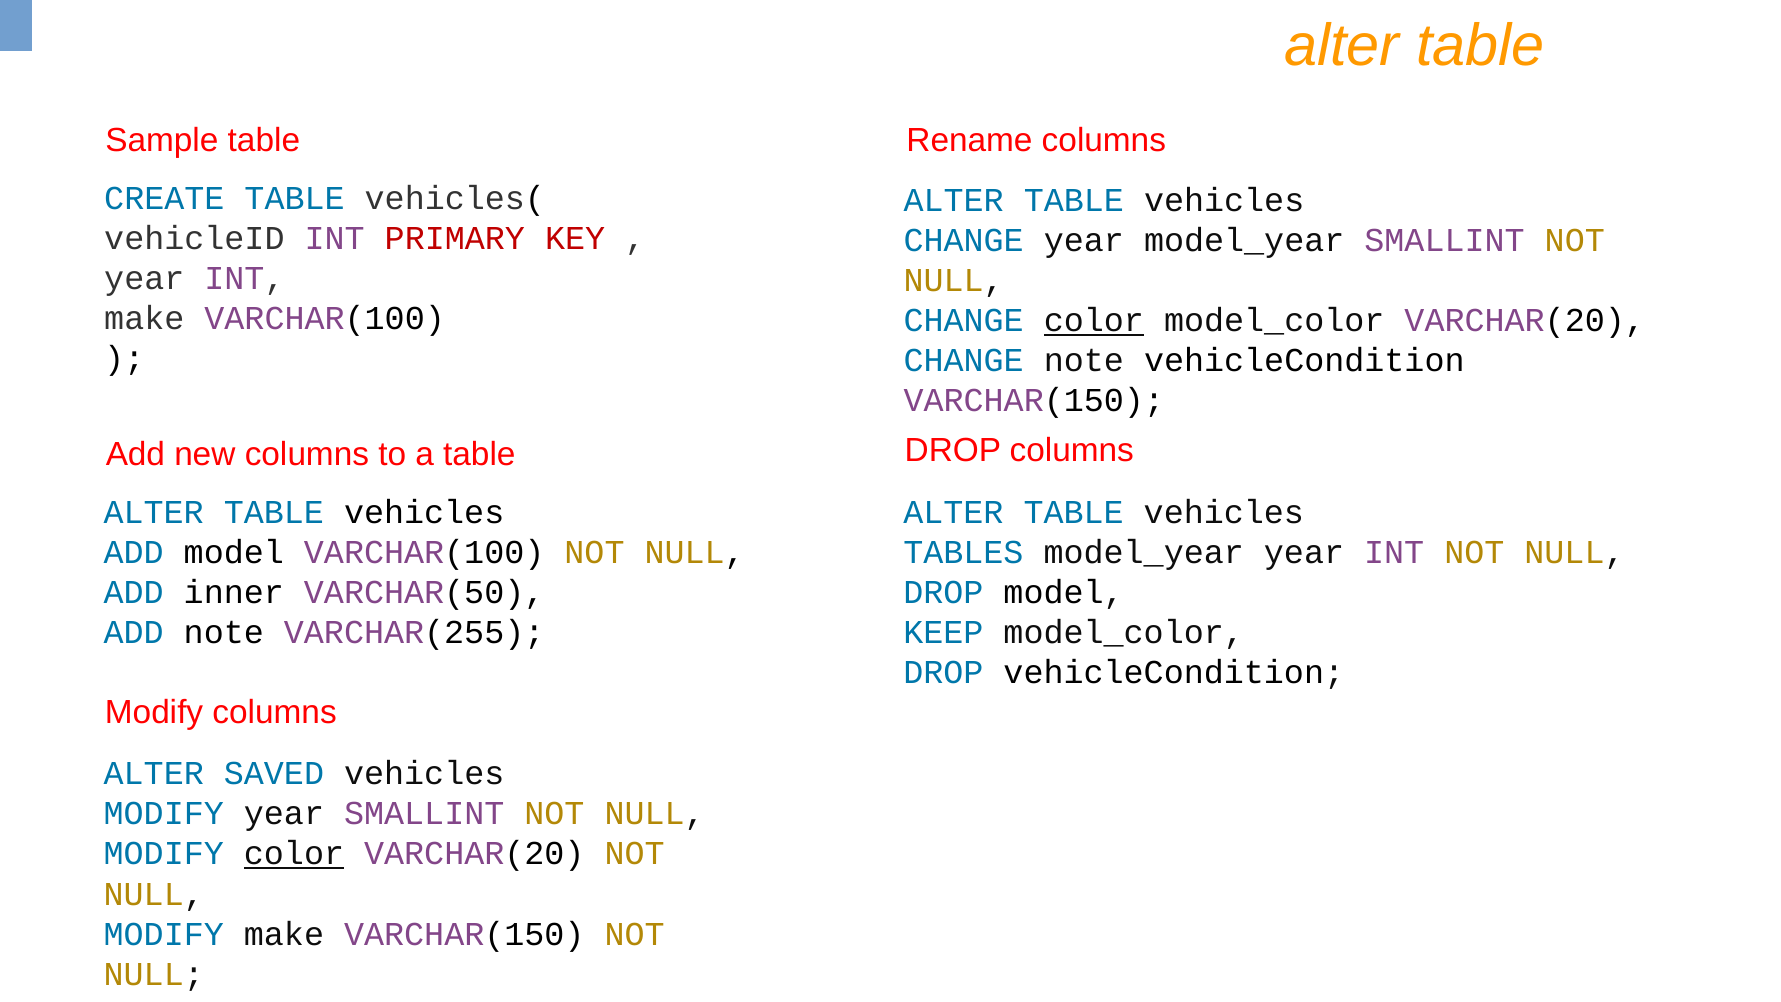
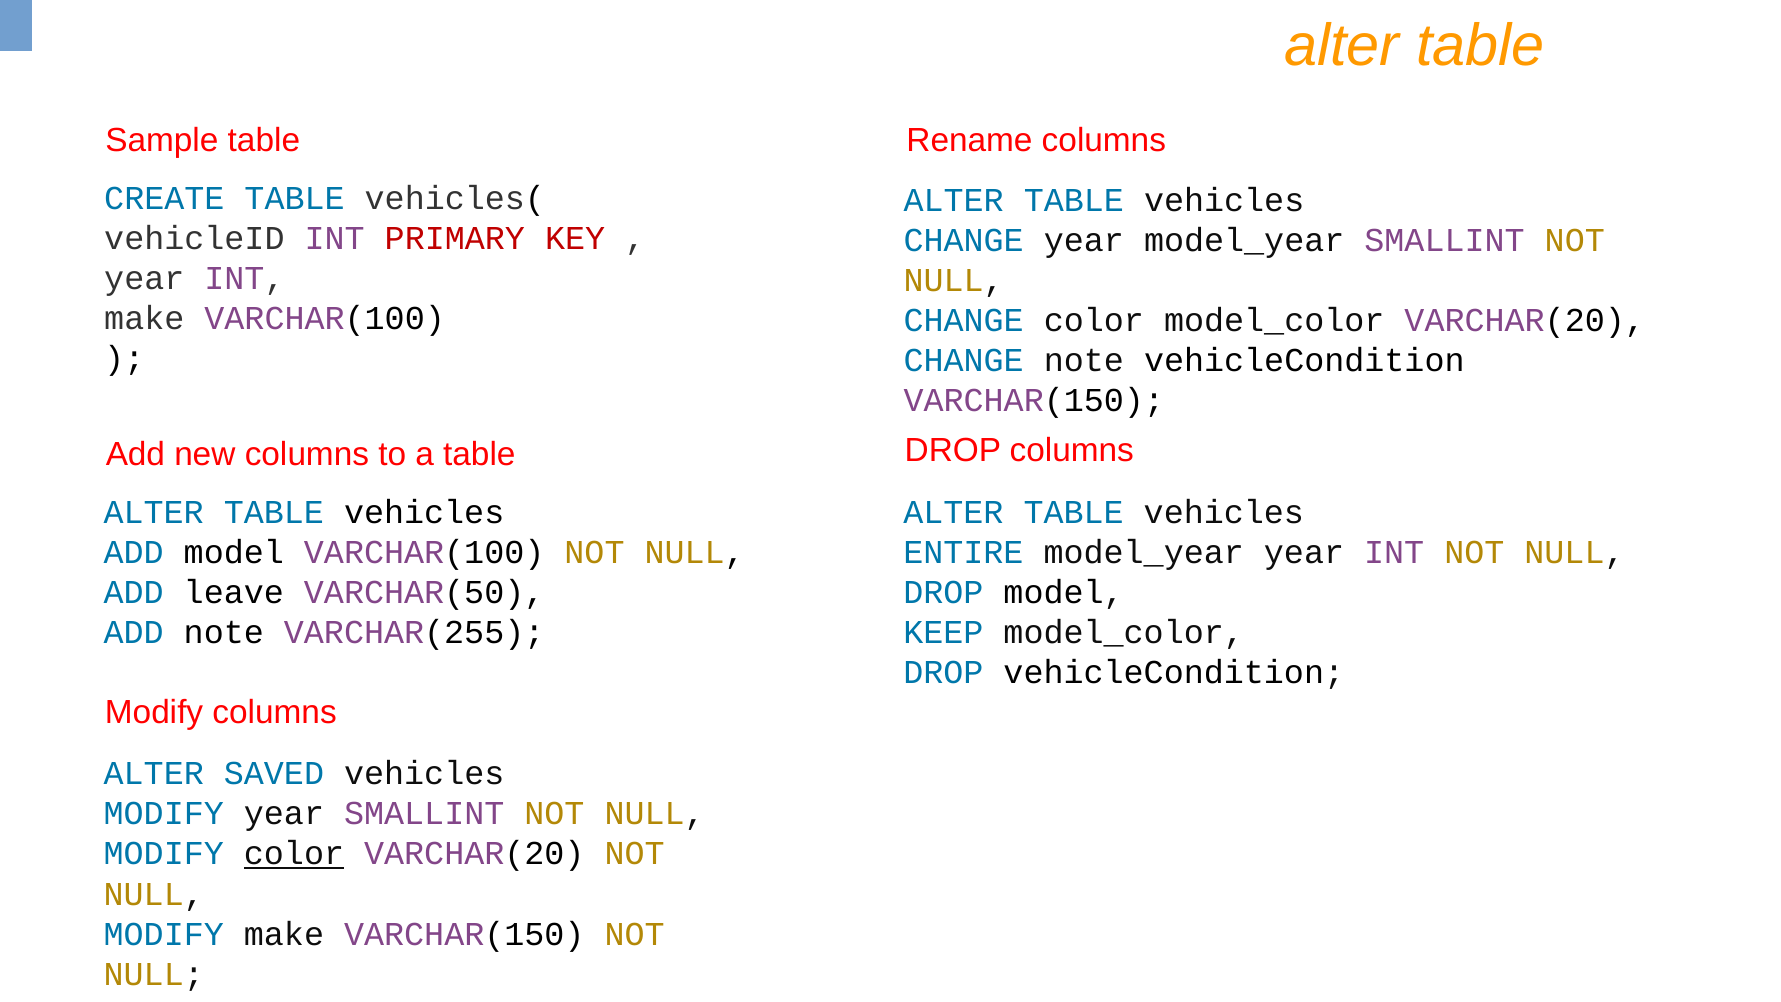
color at (1094, 321) underline: present -> none
TABLES: TABLES -> ENTIRE
inner: inner -> leave
